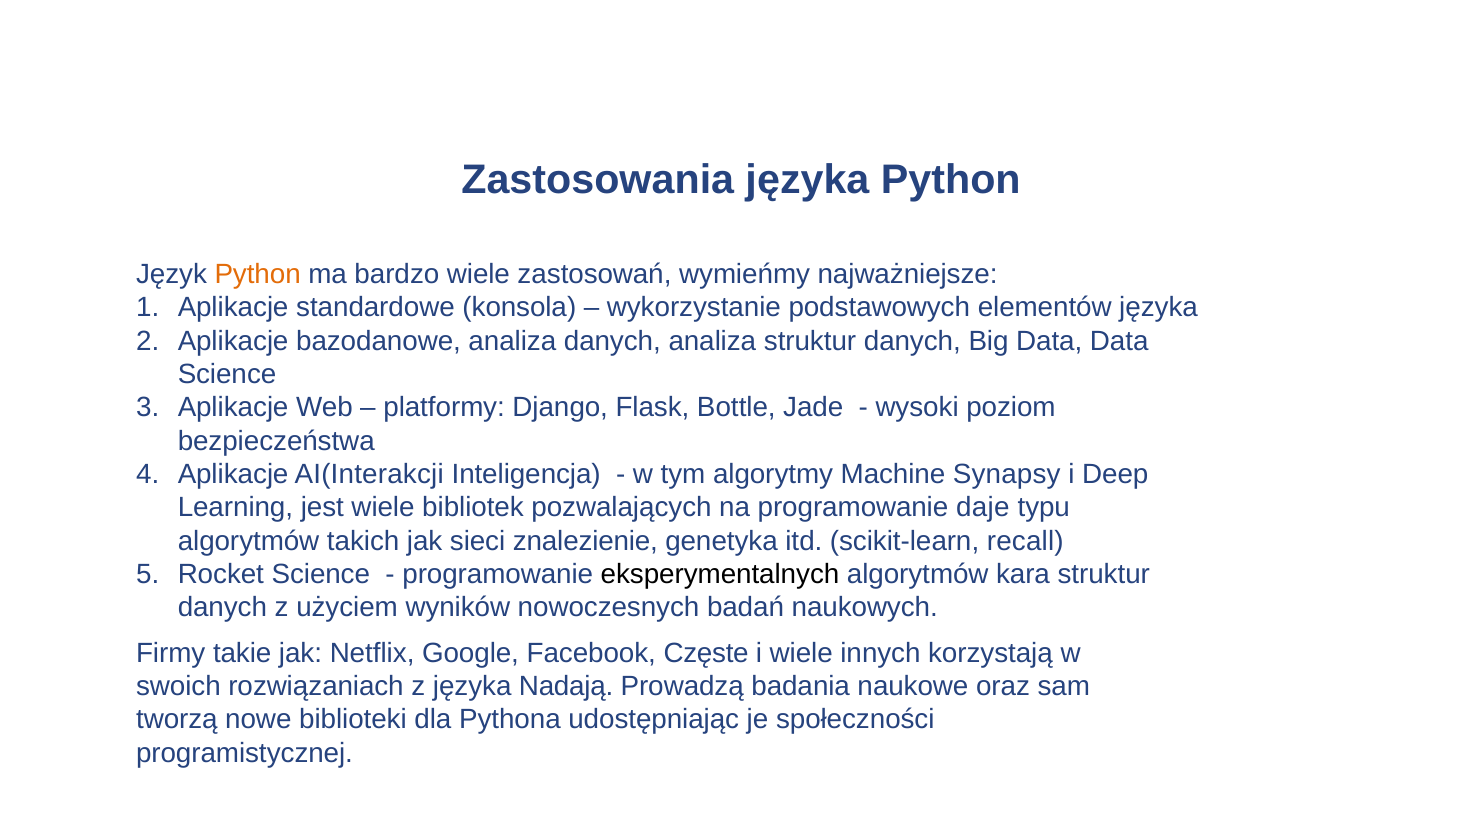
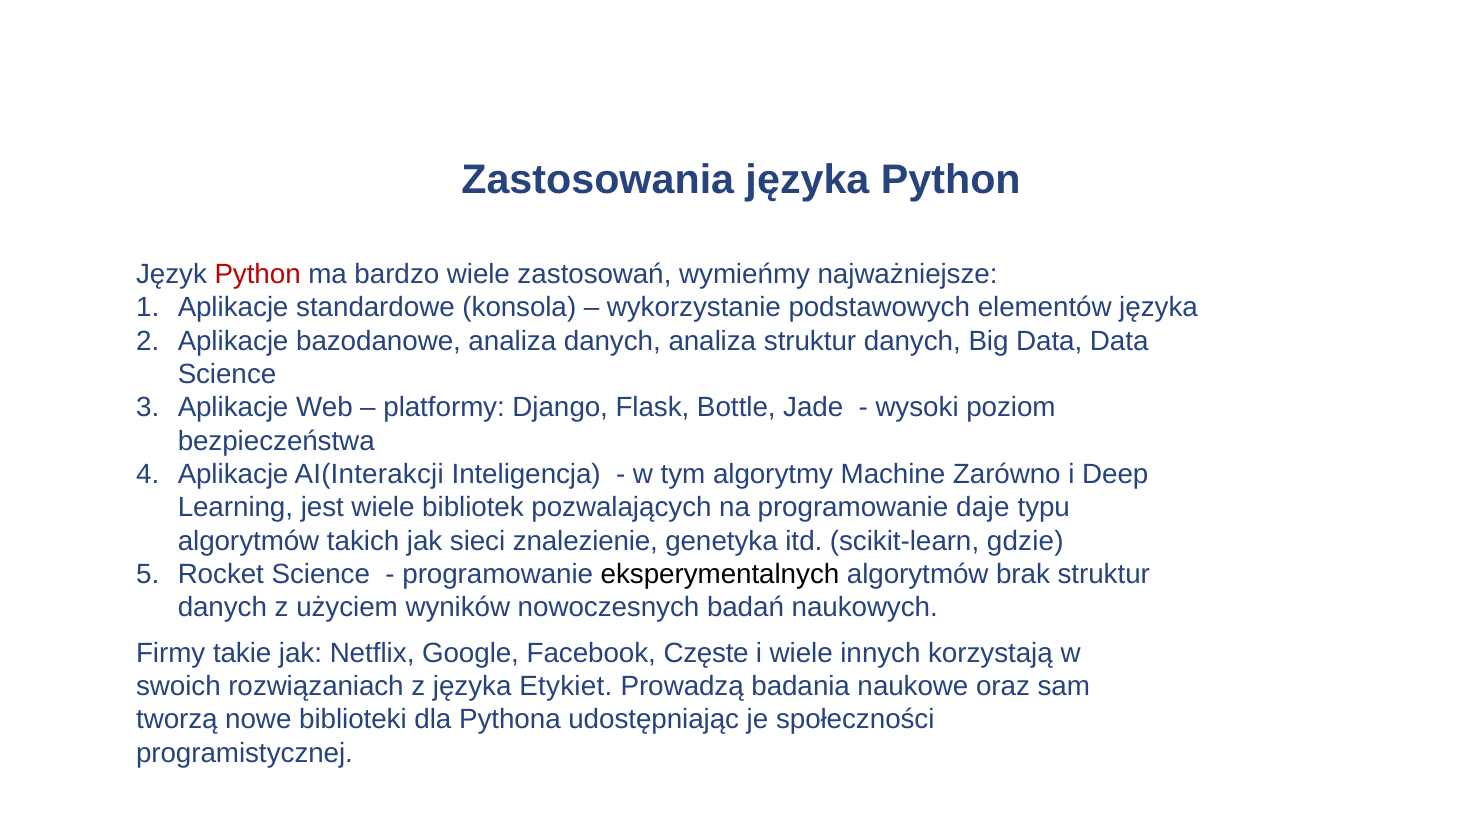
Python at (258, 274) colour: orange -> red
Synapsy: Synapsy -> Zarówno
recall: recall -> gdzie
kara: kara -> brak
Nadają: Nadają -> Etykiet
